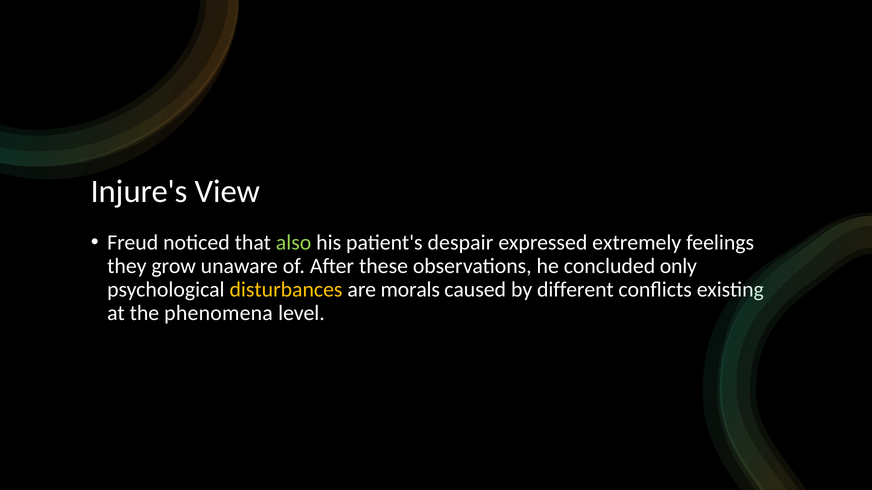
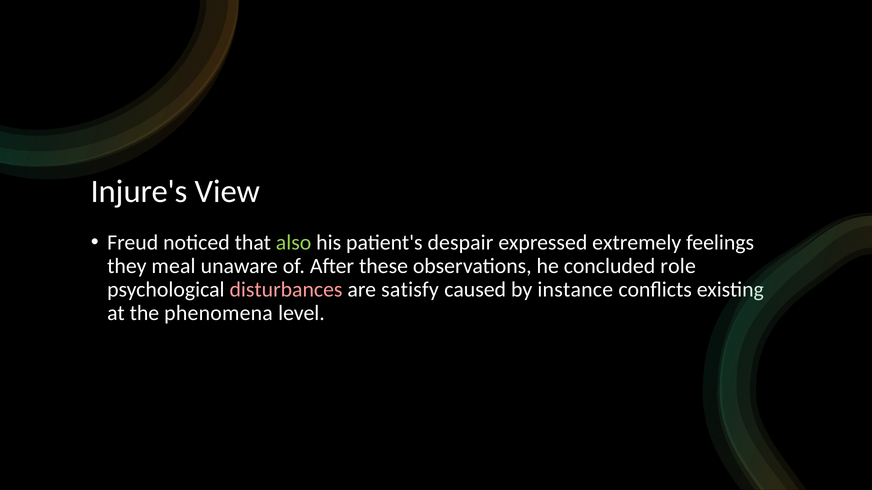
grow: grow -> meal
only: only -> role
disturbances colour: yellow -> pink
morals: morals -> satisfy
different: different -> instance
